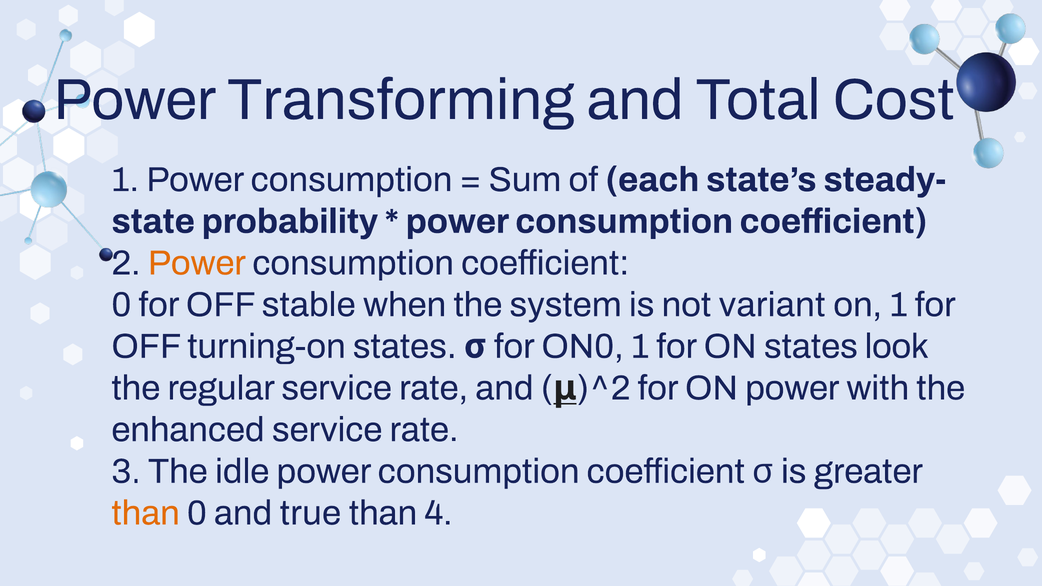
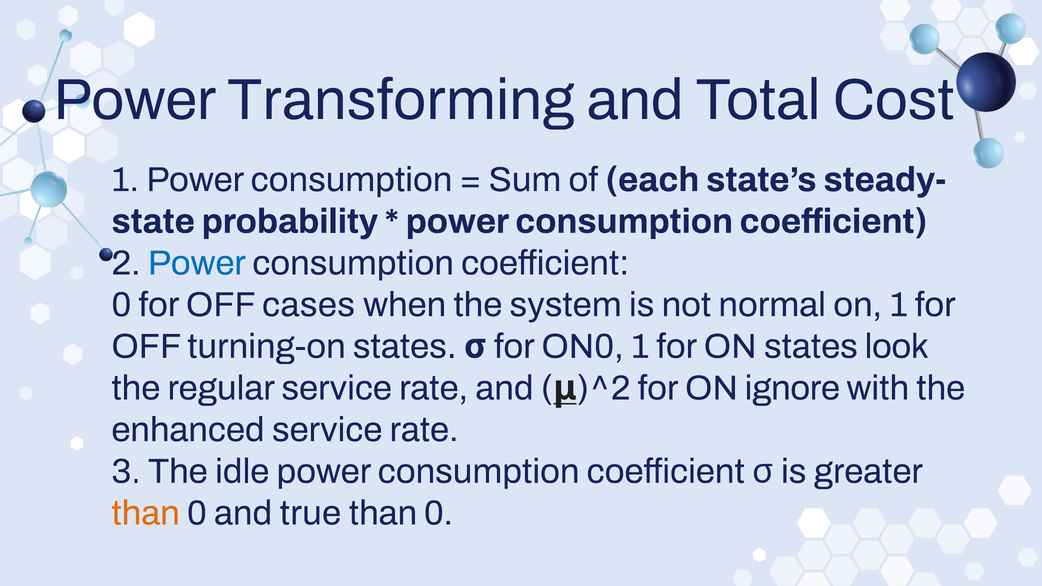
Power at (197, 263) colour: orange -> blue
stable: stable -> cases
variant: variant -> normal
ON power: power -> ignore
4 at (438, 513): 4 -> 0
